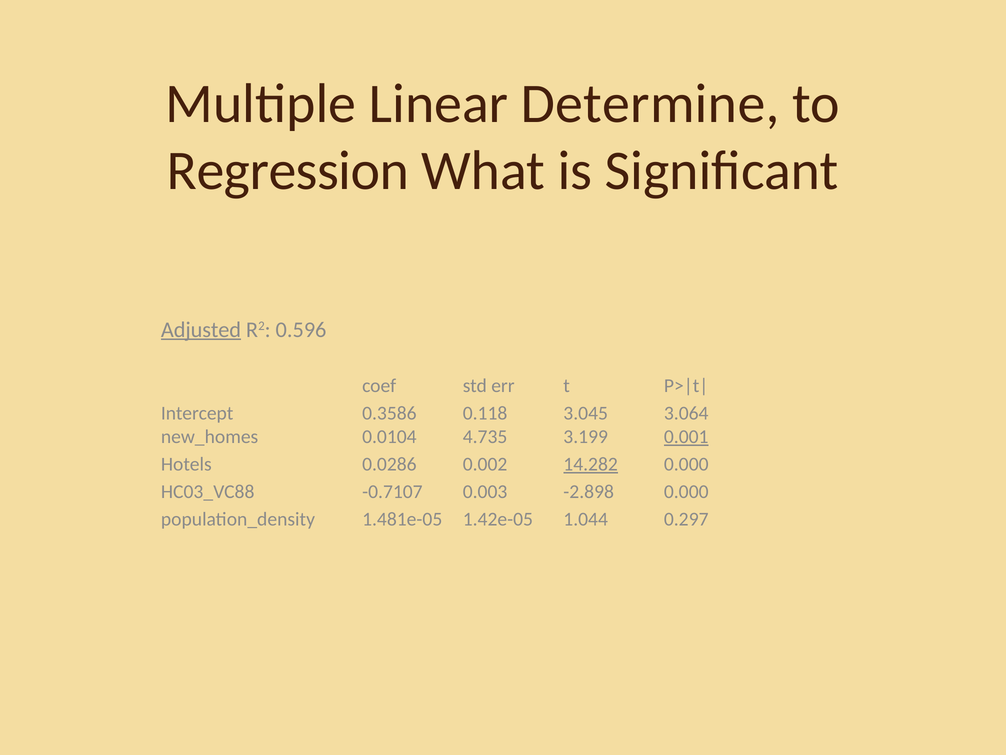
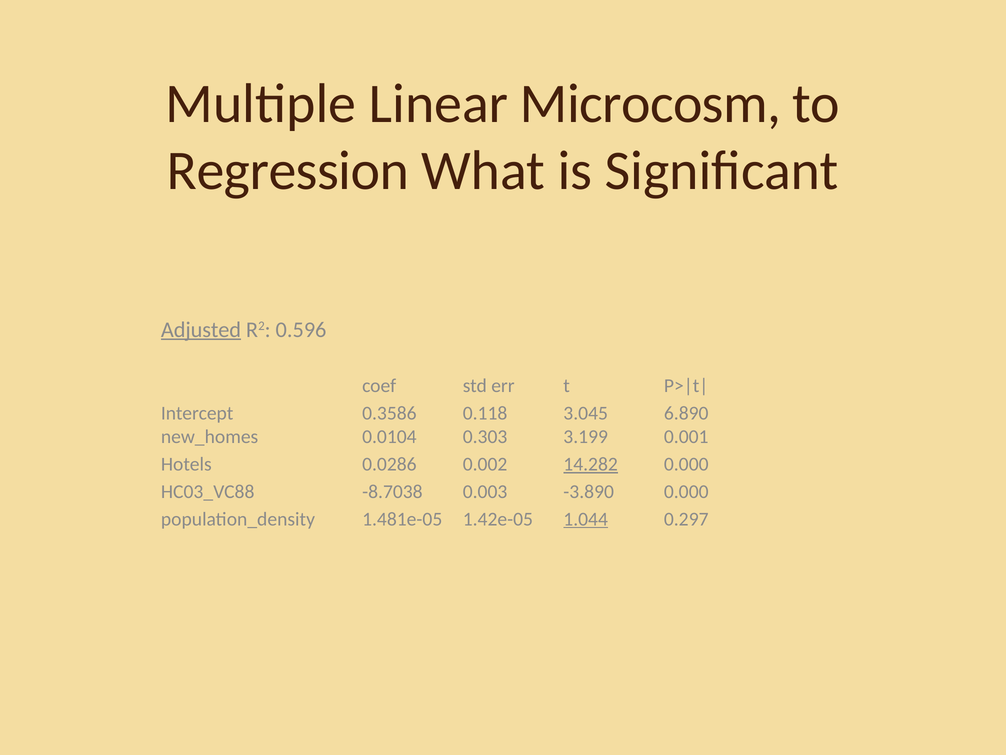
Determine: Determine -> Microcosm
3.064: 3.064 -> 6.890
4.735: 4.735 -> 0.303
0.001 underline: present -> none
-0.7107: -0.7107 -> -8.7038
-2.898: -2.898 -> -3.890
1.044 underline: none -> present
